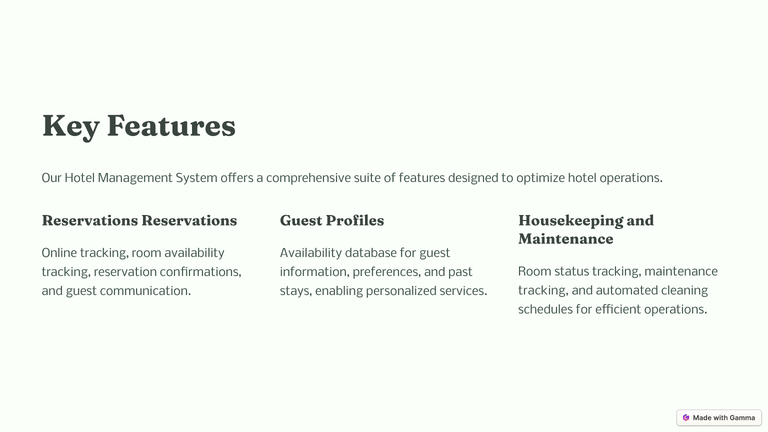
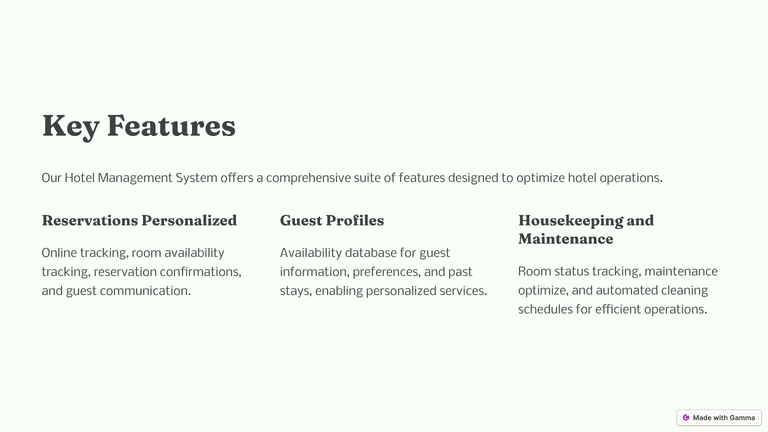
Reservations Reservations: Reservations -> Personalized
tracking at (543, 291): tracking -> optimize
